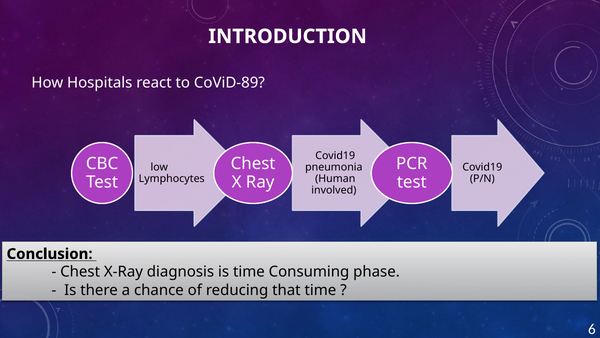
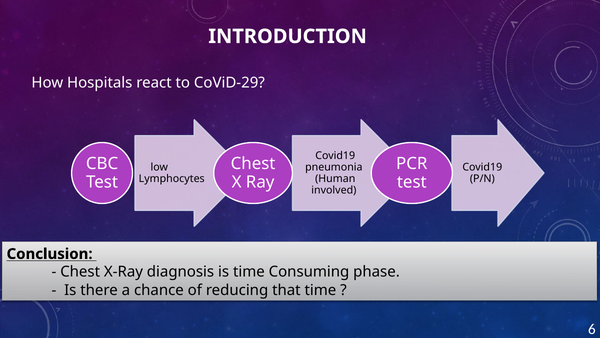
CoViD-89: CoViD-89 -> CoViD-29
